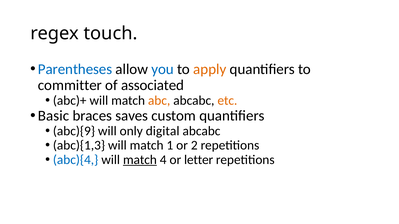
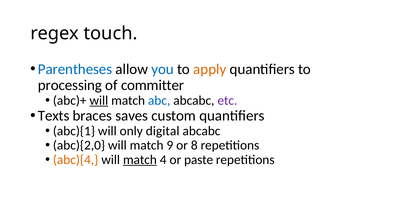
committer: committer -> processing
associated: associated -> committer
will at (99, 101) underline: none -> present
abc colour: orange -> blue
etc colour: orange -> purple
Basic: Basic -> Texts
abc){9: abc){9 -> abc){1
abc){1,3: abc){1,3 -> abc){2,0
1: 1 -> 9
2: 2 -> 8
abc){4 colour: blue -> orange
letter: letter -> paste
